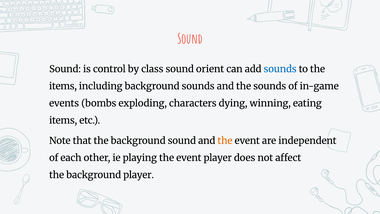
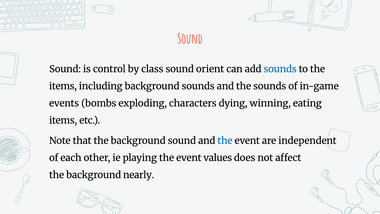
the at (225, 141) colour: orange -> blue
event player: player -> values
background player: player -> nearly
